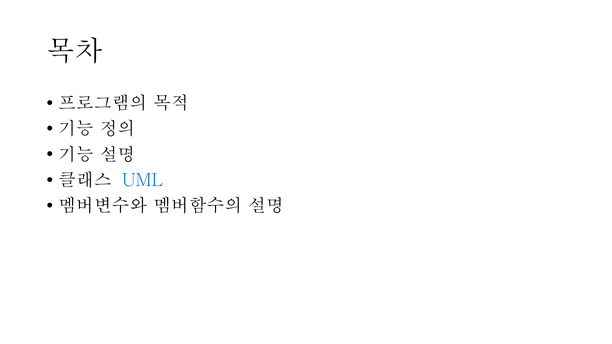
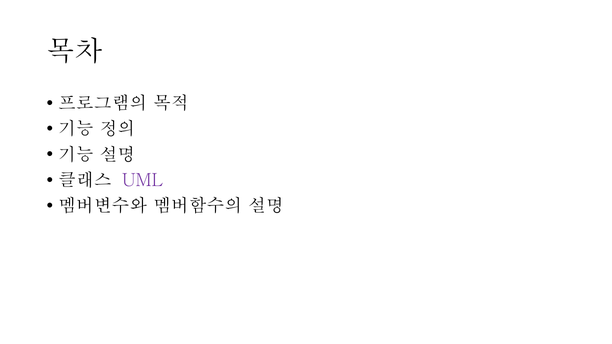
UML colour: blue -> purple
